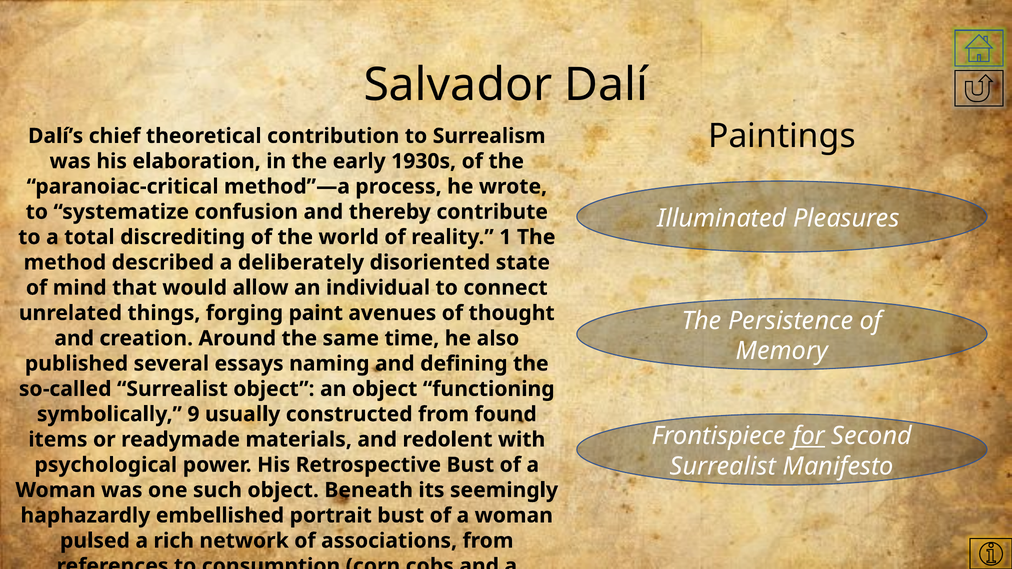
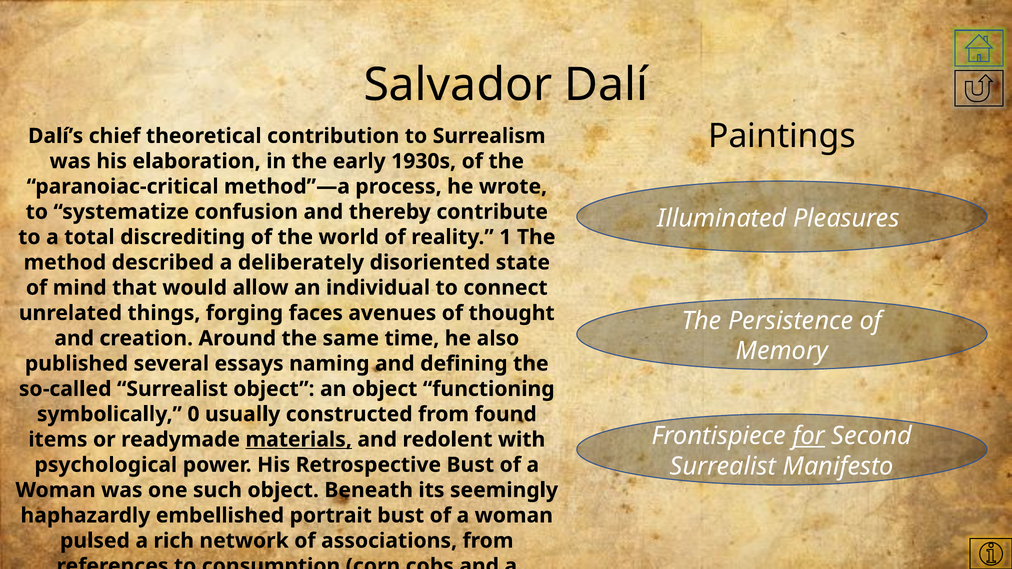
paint: paint -> faces
9: 9 -> 0
materials underline: none -> present
